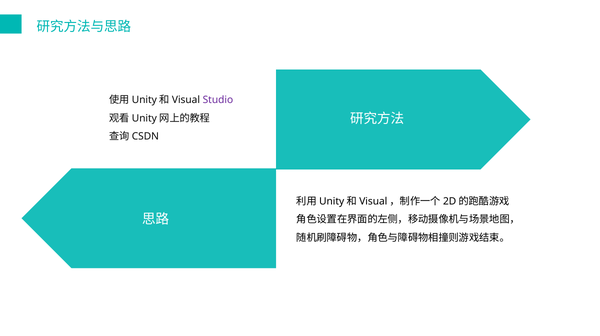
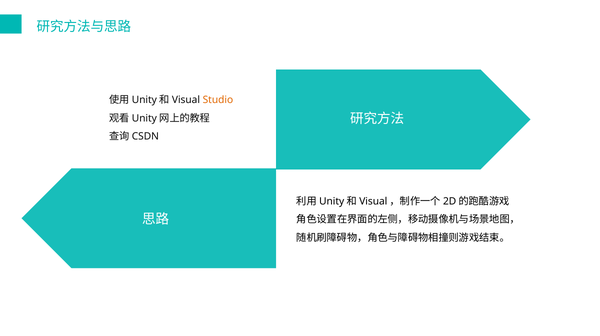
Studio colour: purple -> orange
